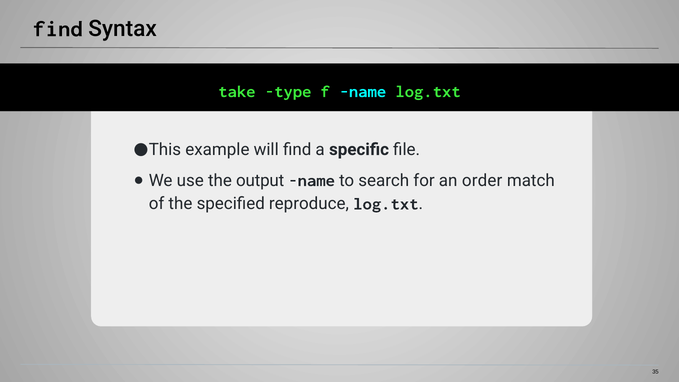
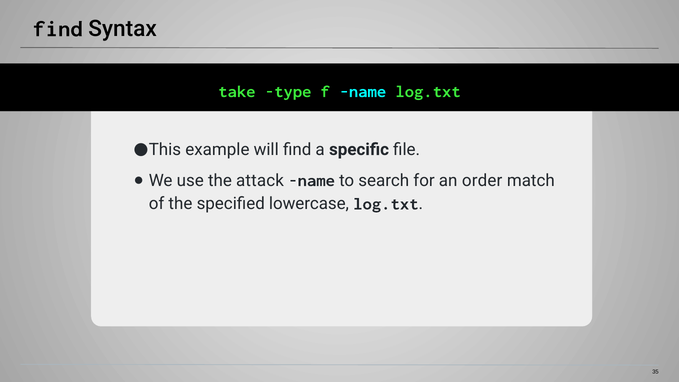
output: output -> attack
reproduce: reproduce -> lowercase
